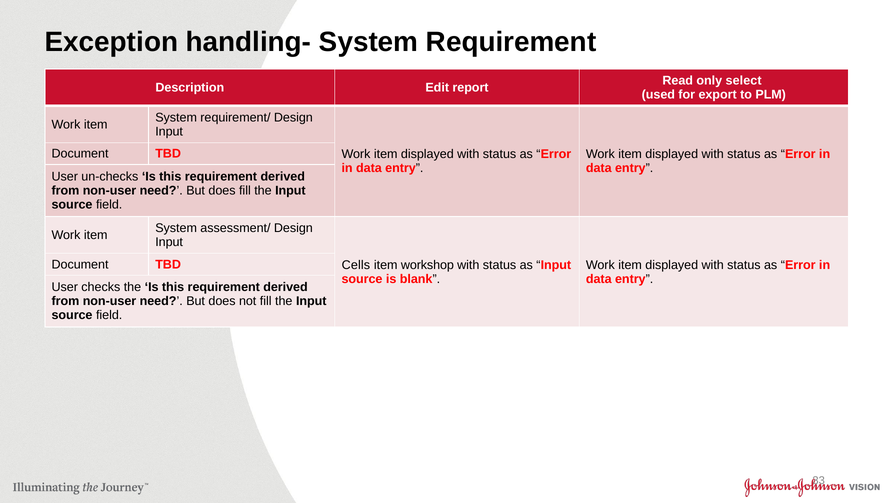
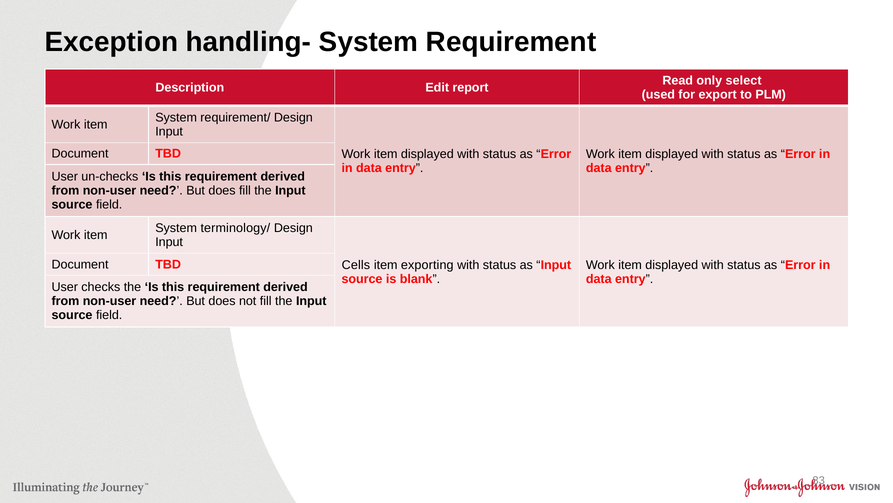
assessment/: assessment/ -> terminology/
workshop: workshop -> exporting
